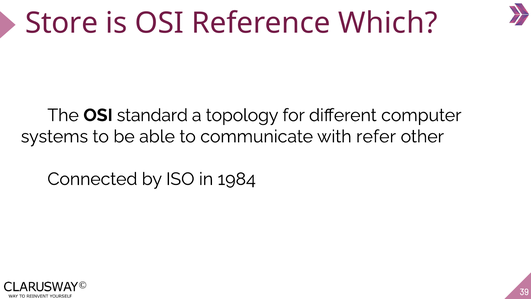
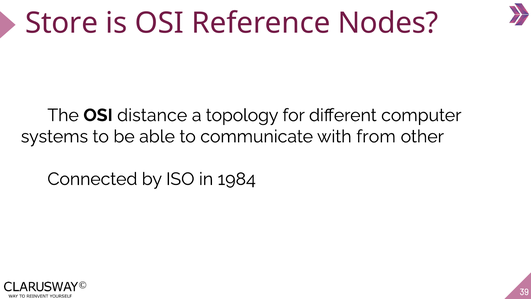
Which: Which -> Nodes
standard: standard -> distance
refer: refer -> from
